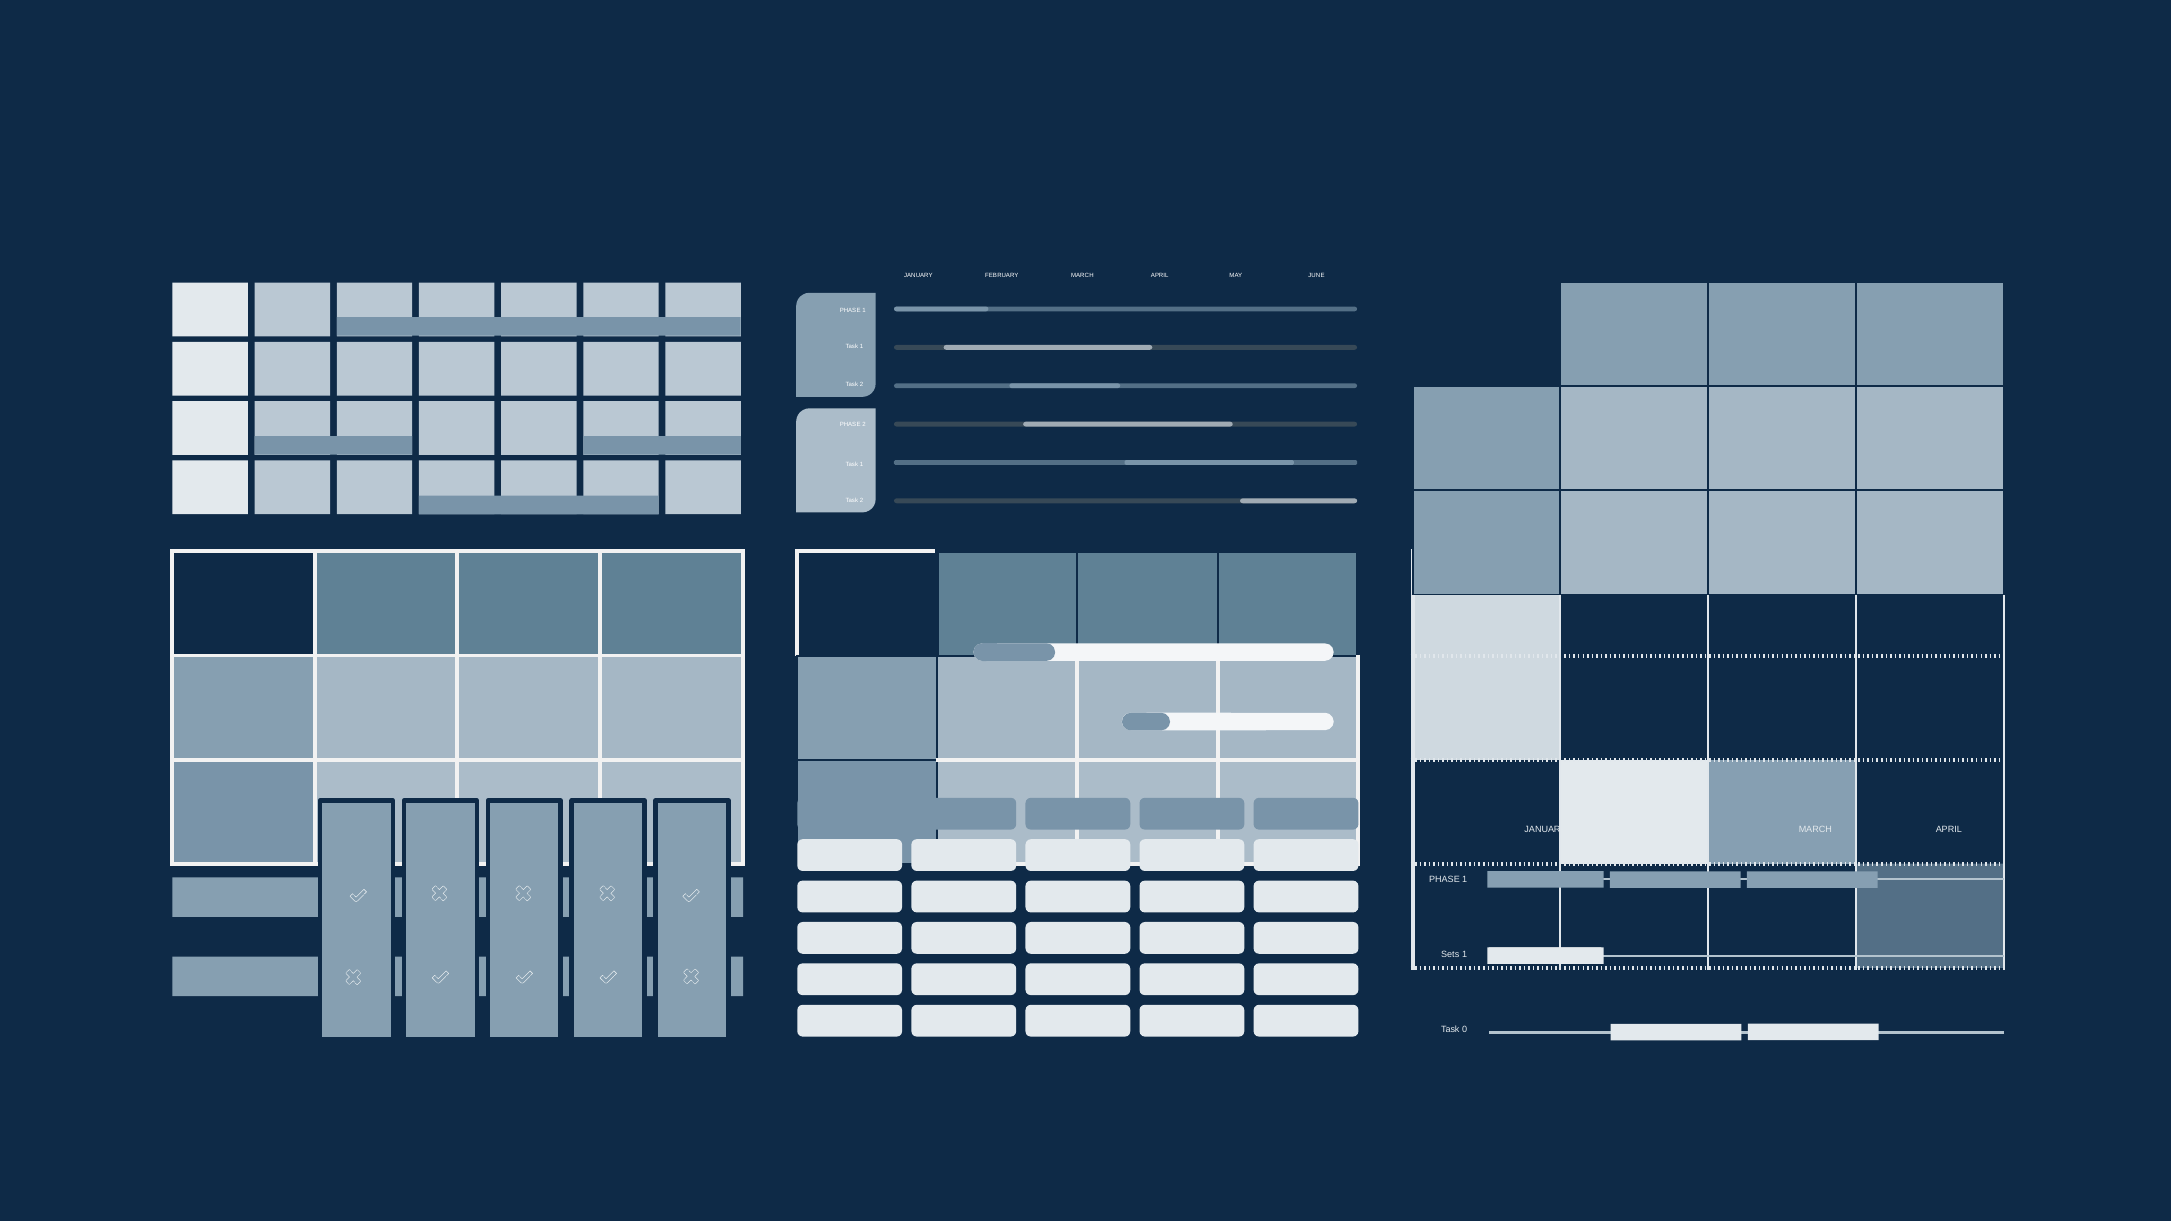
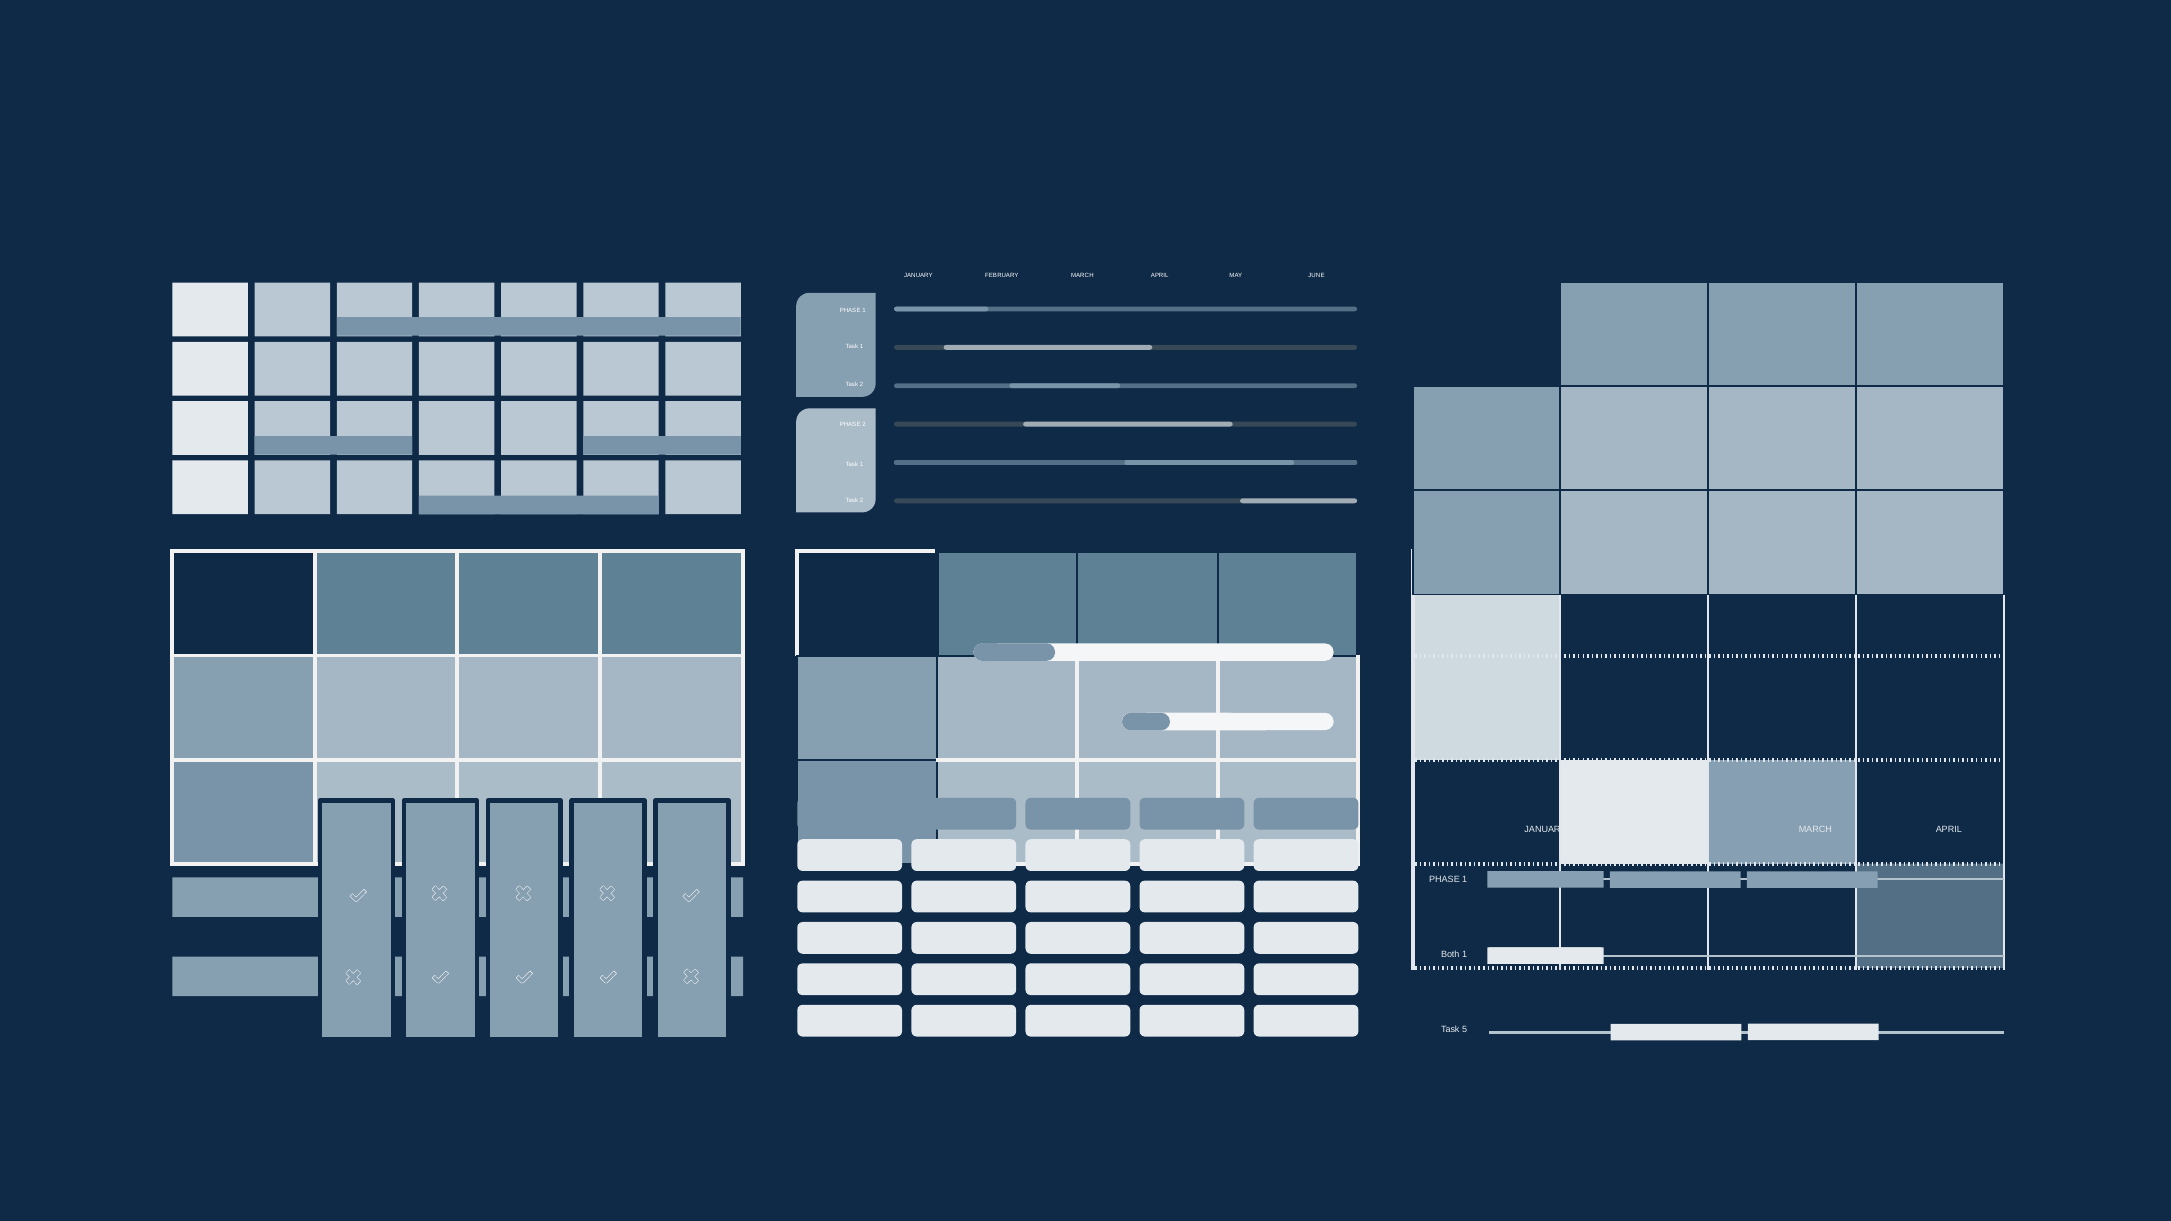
Sets: Sets -> Both
0: 0 -> 5
